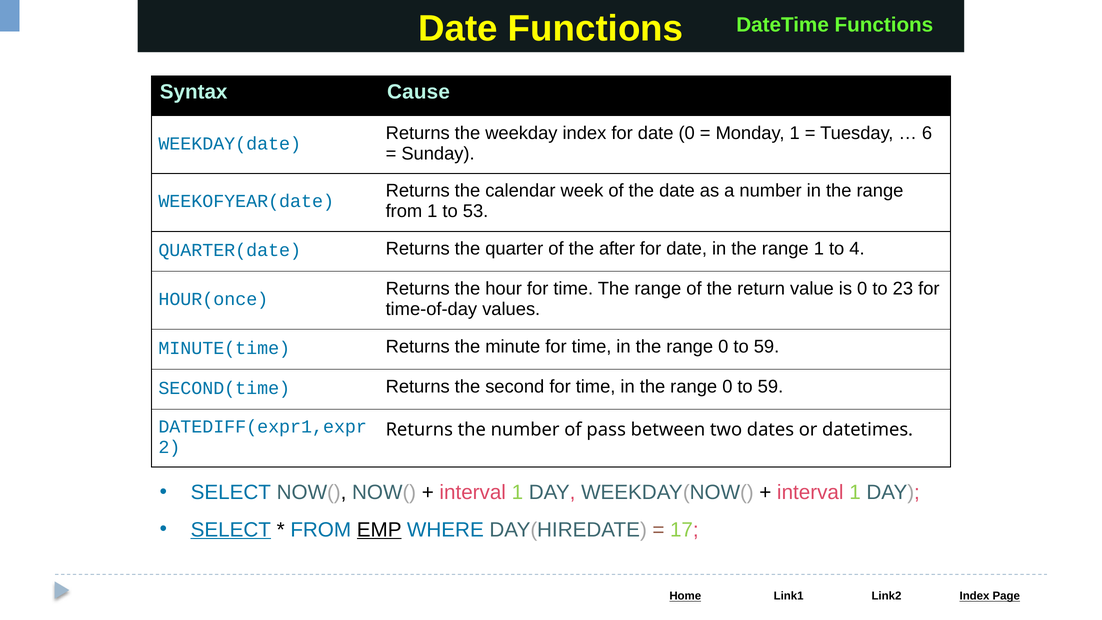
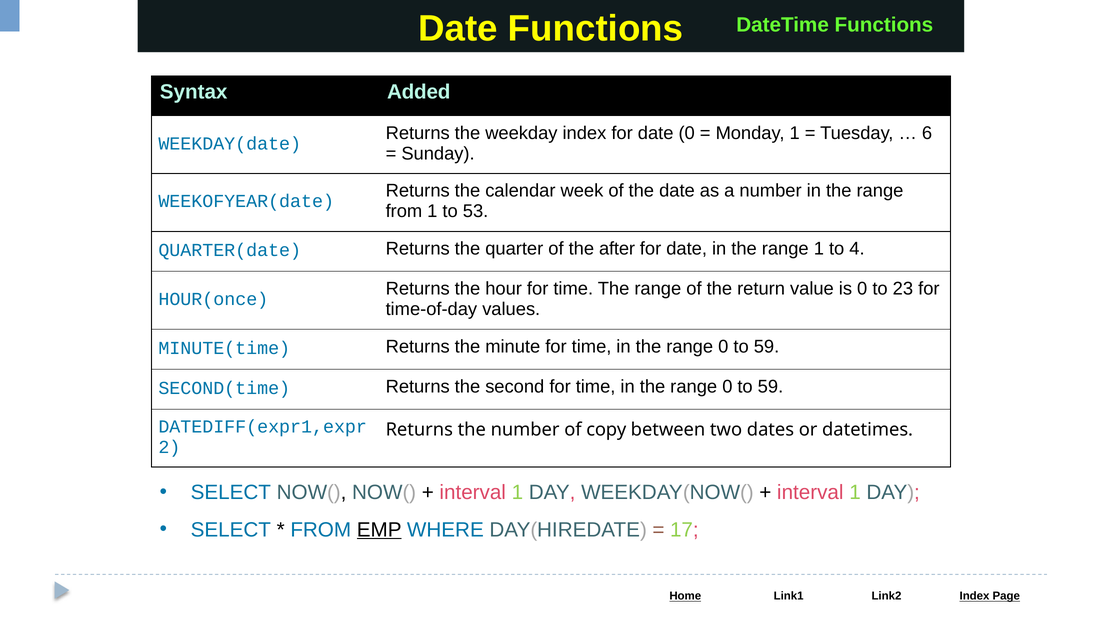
Cause: Cause -> Added
pass: pass -> copy
SELECT at (231, 530) underline: present -> none
